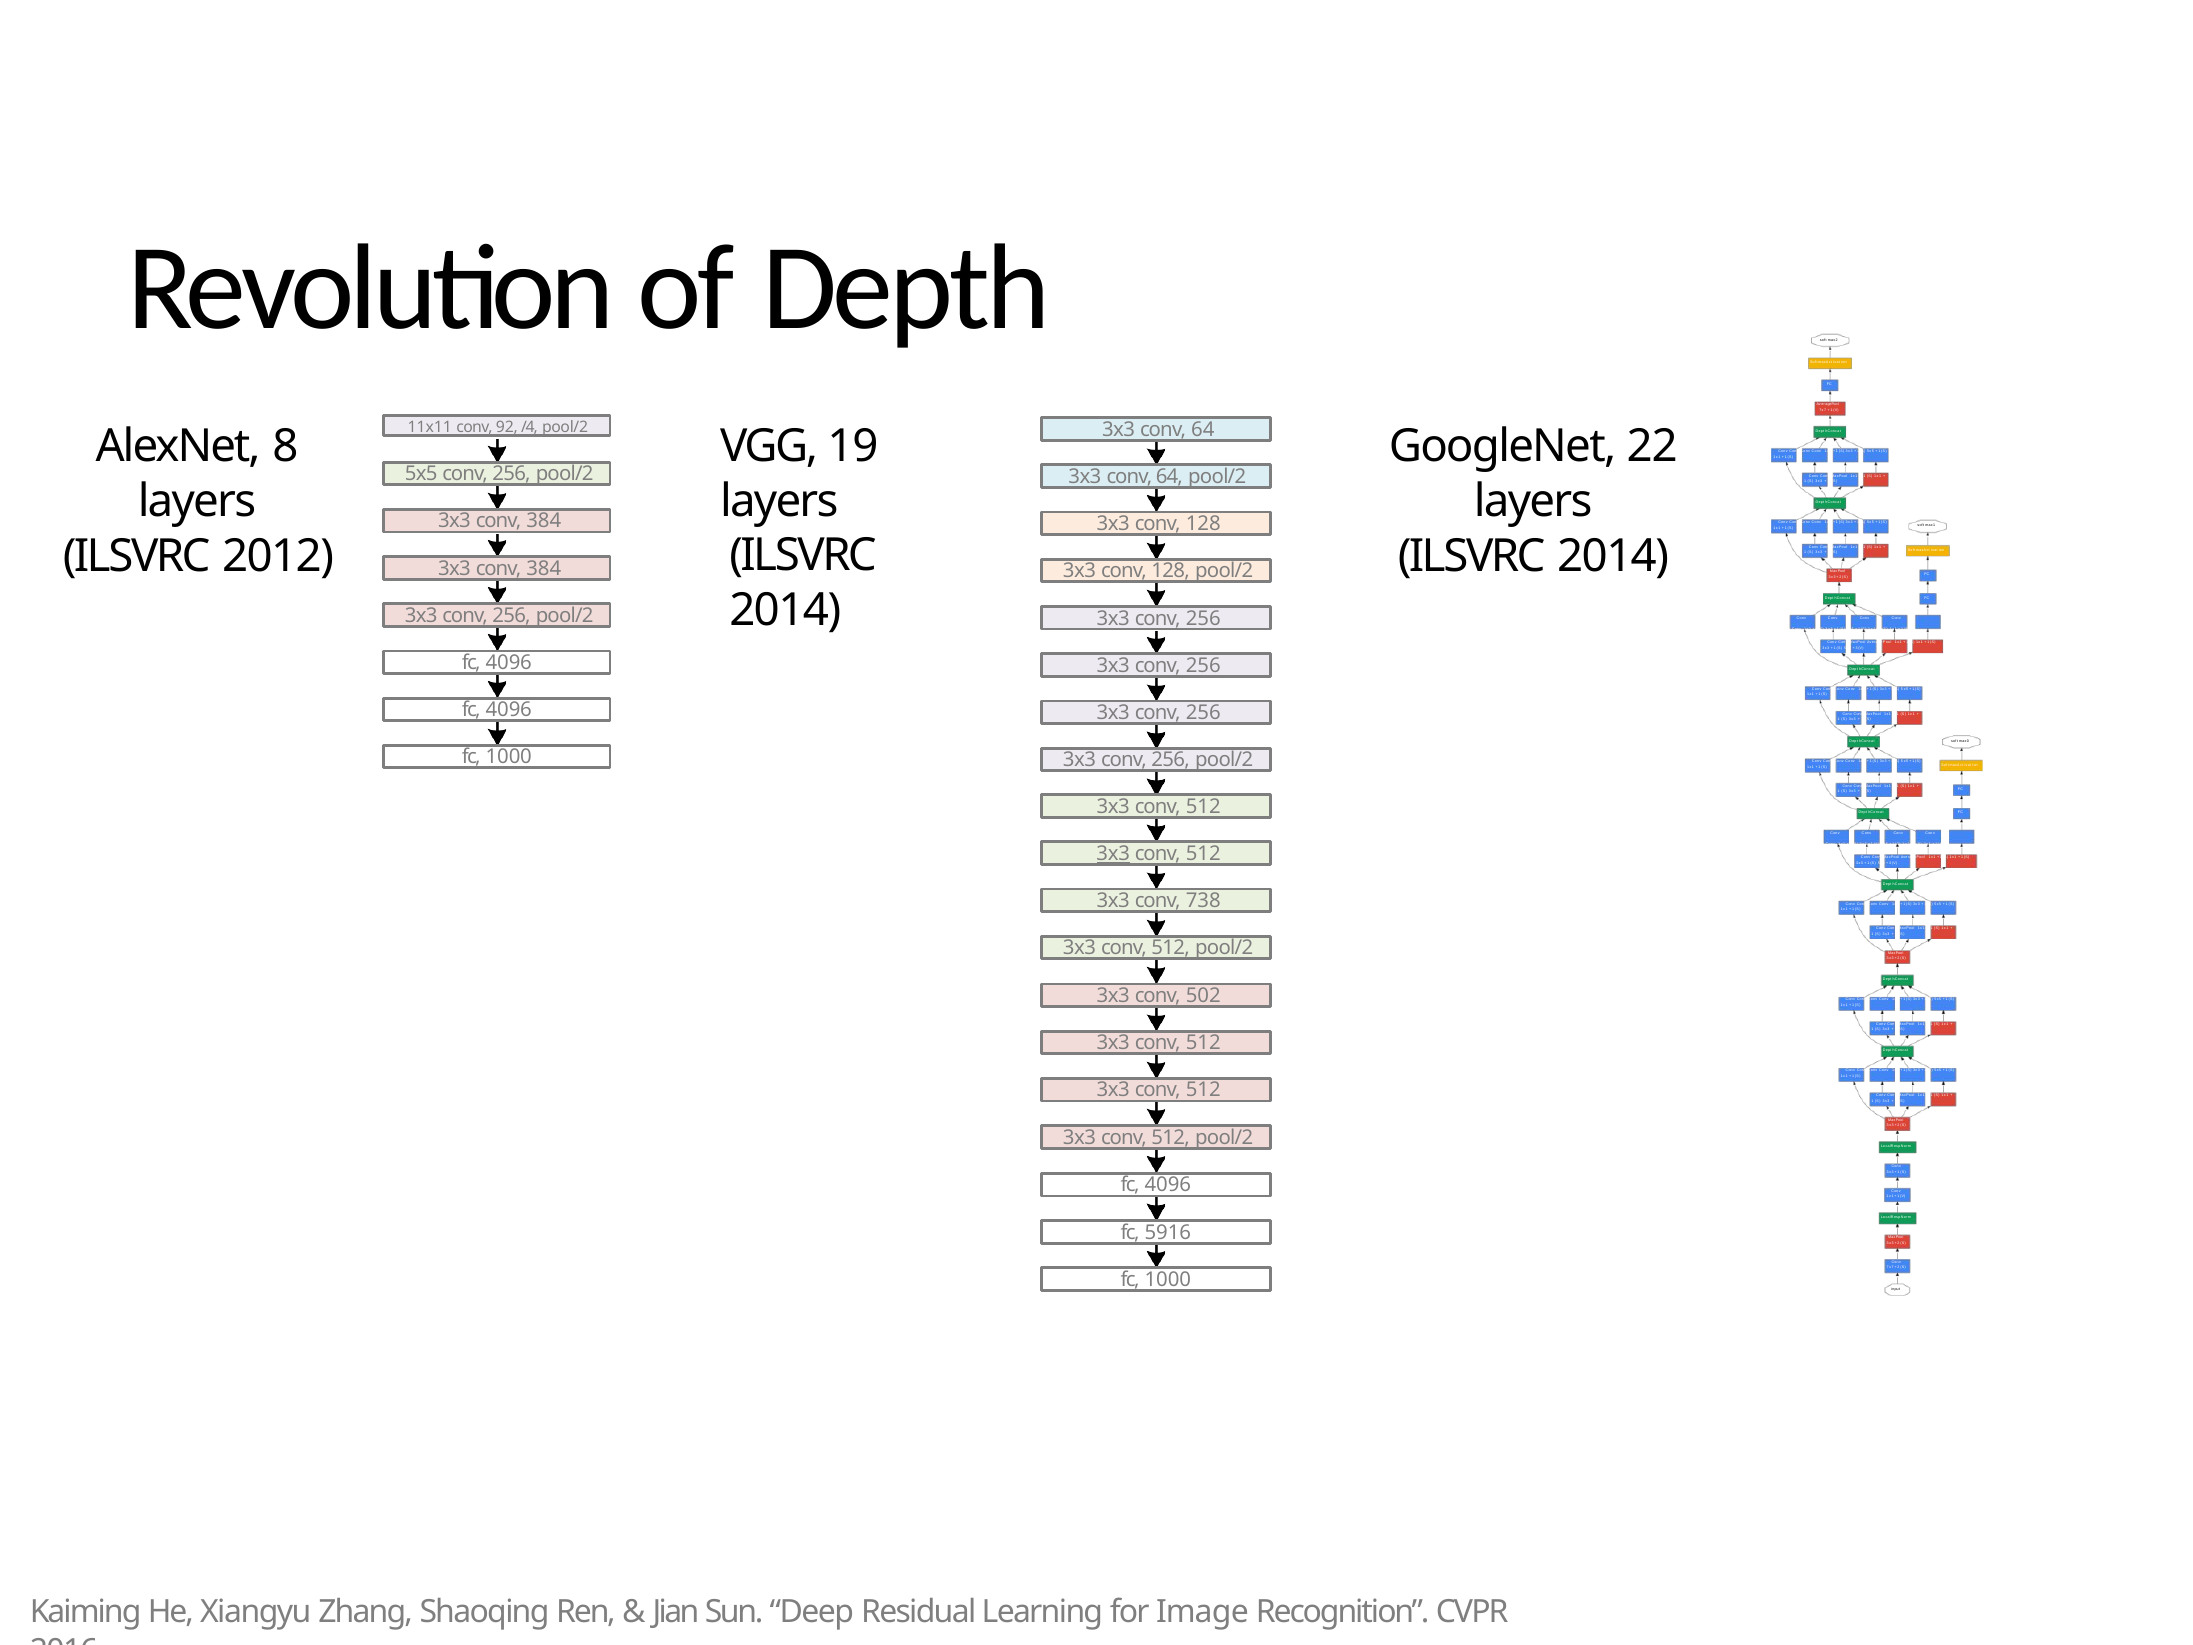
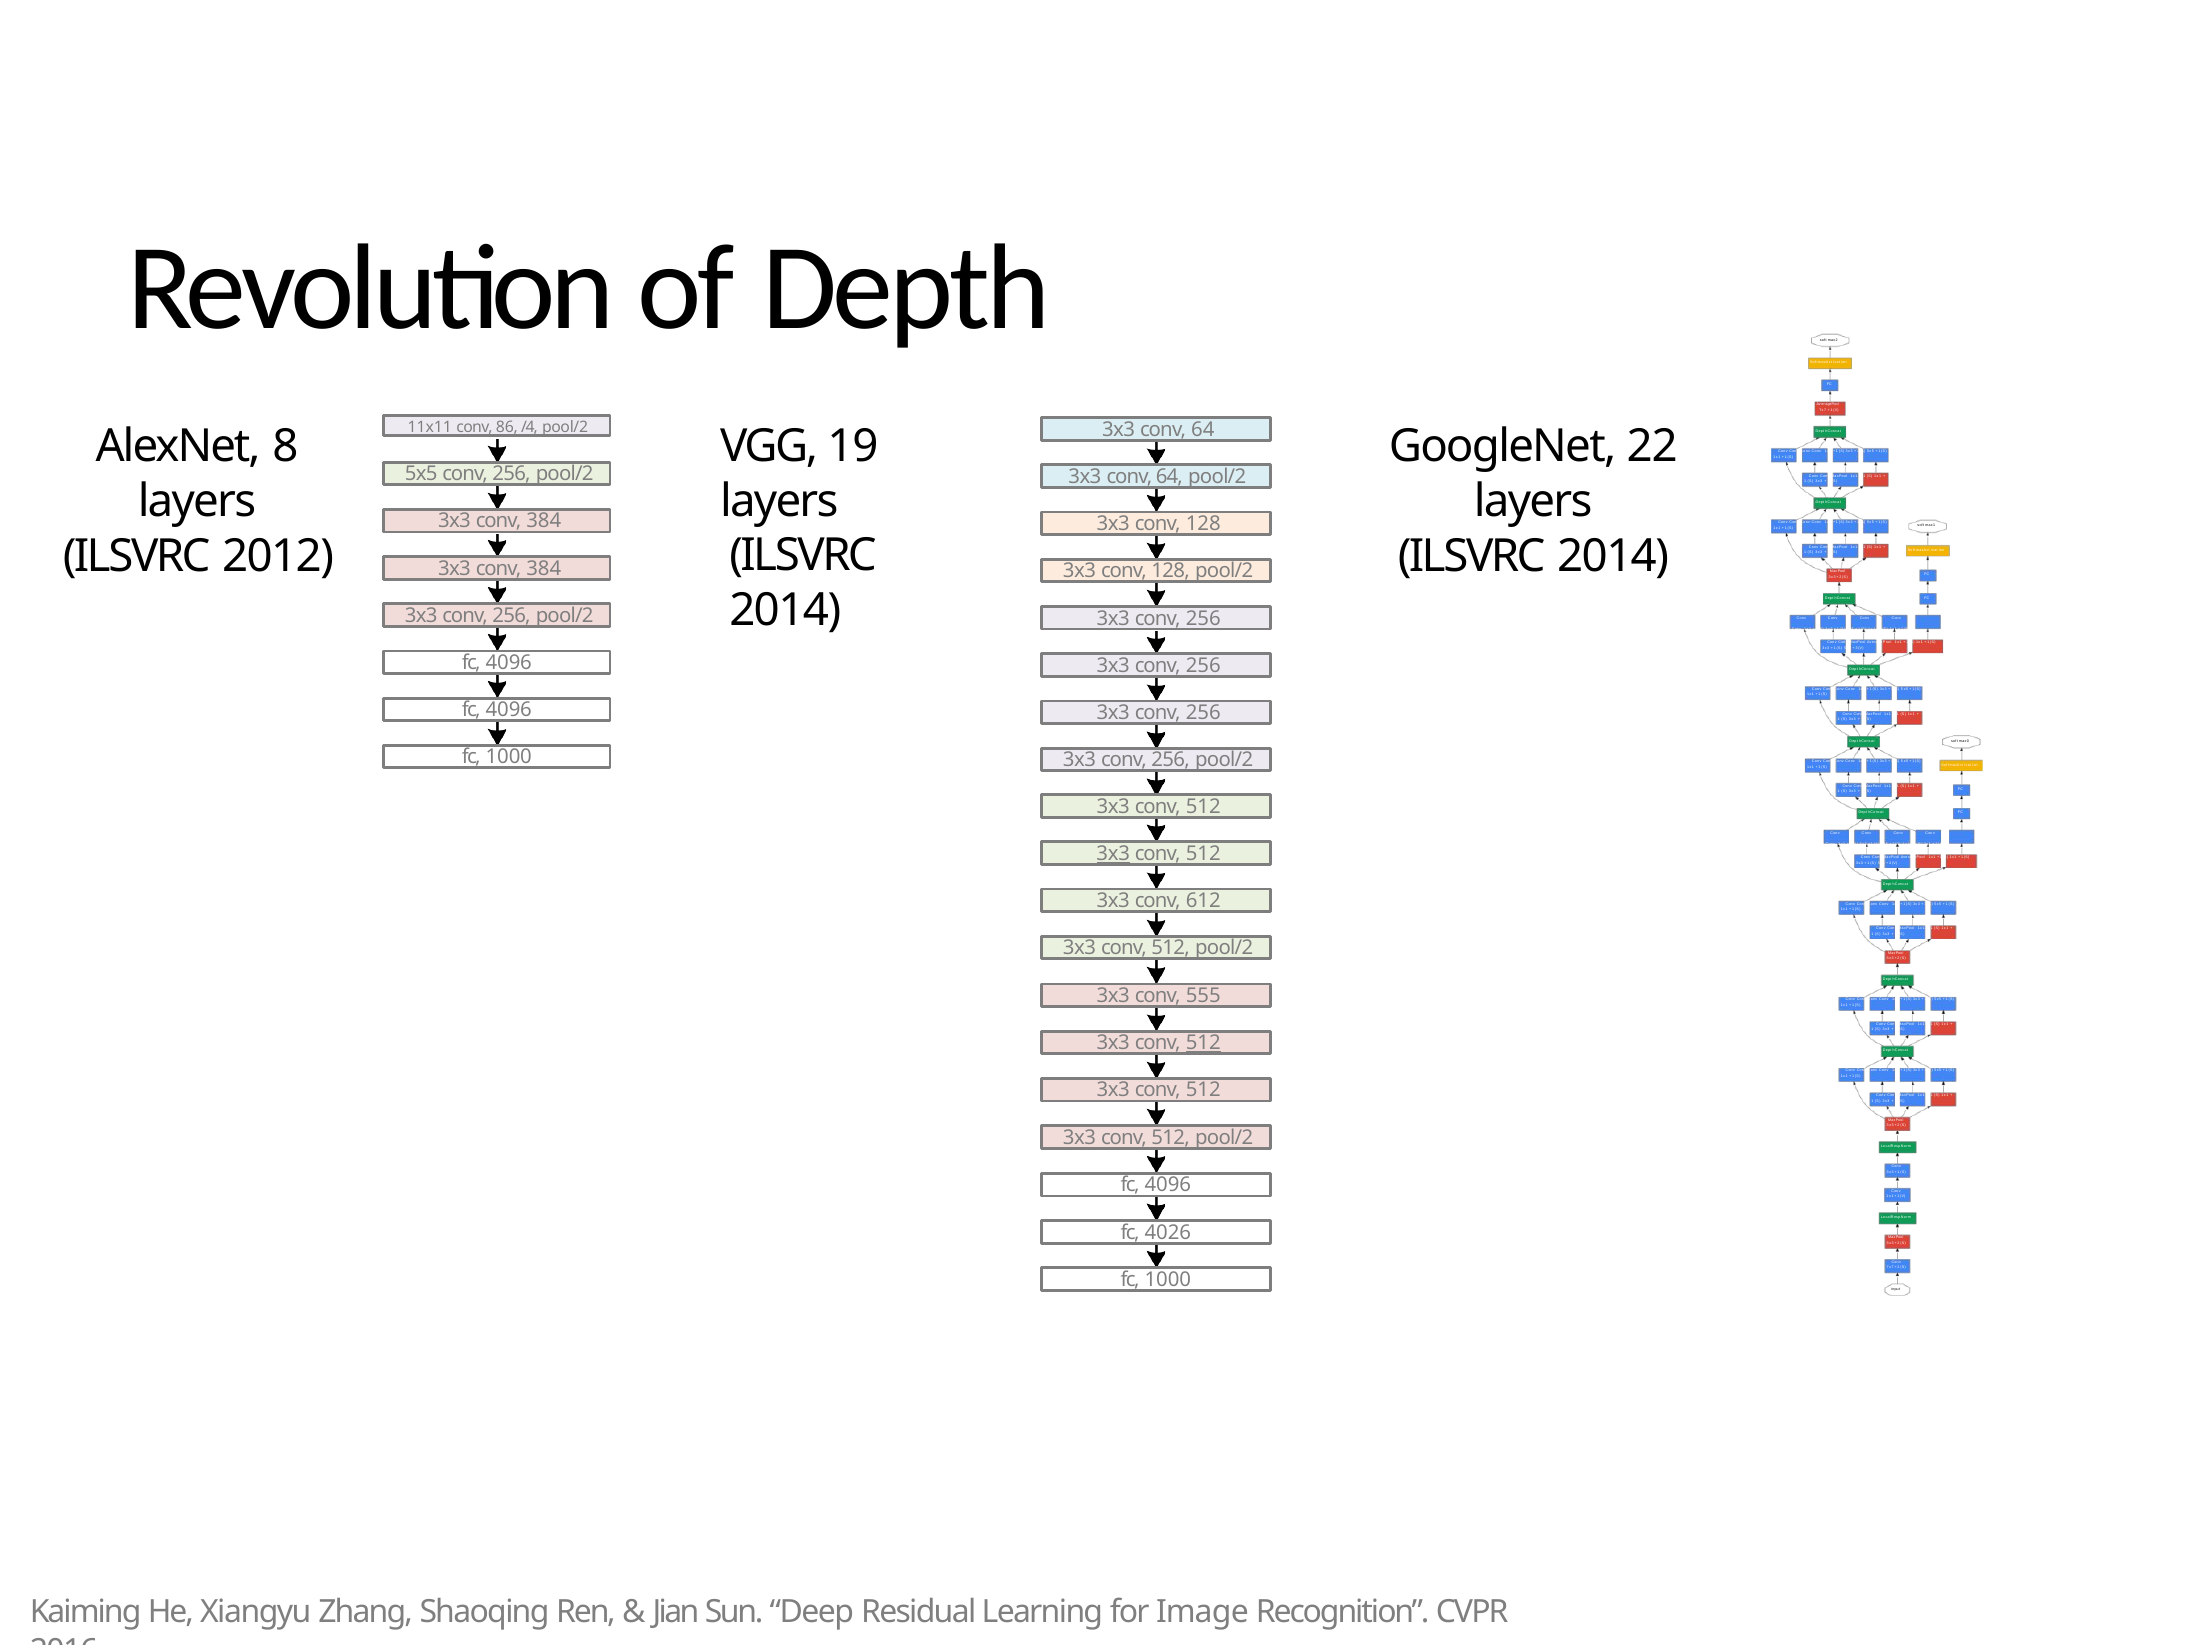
92: 92 -> 86
738: 738 -> 612
502: 502 -> 555
512 at (1203, 1043) underline: none -> present
5916: 5916 -> 4026
